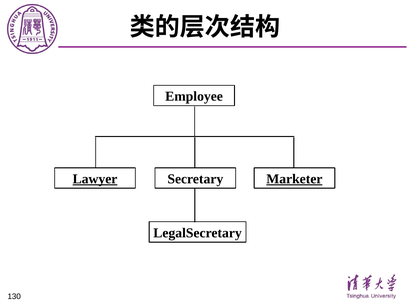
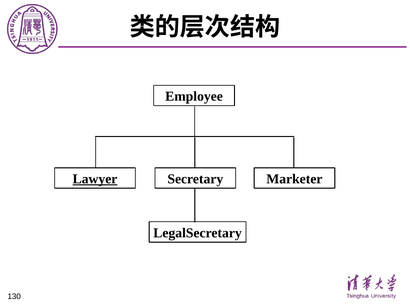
Marketer underline: present -> none
